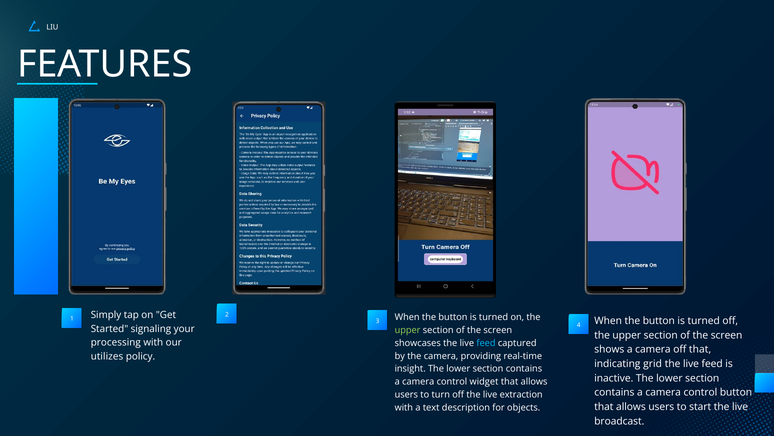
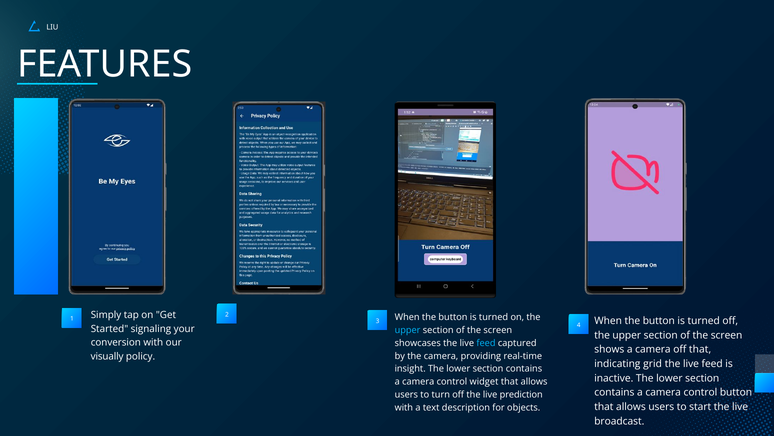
upper at (408, 330) colour: light green -> light blue
processing: processing -> conversion
utilizes: utilizes -> visually
extraction: extraction -> prediction
